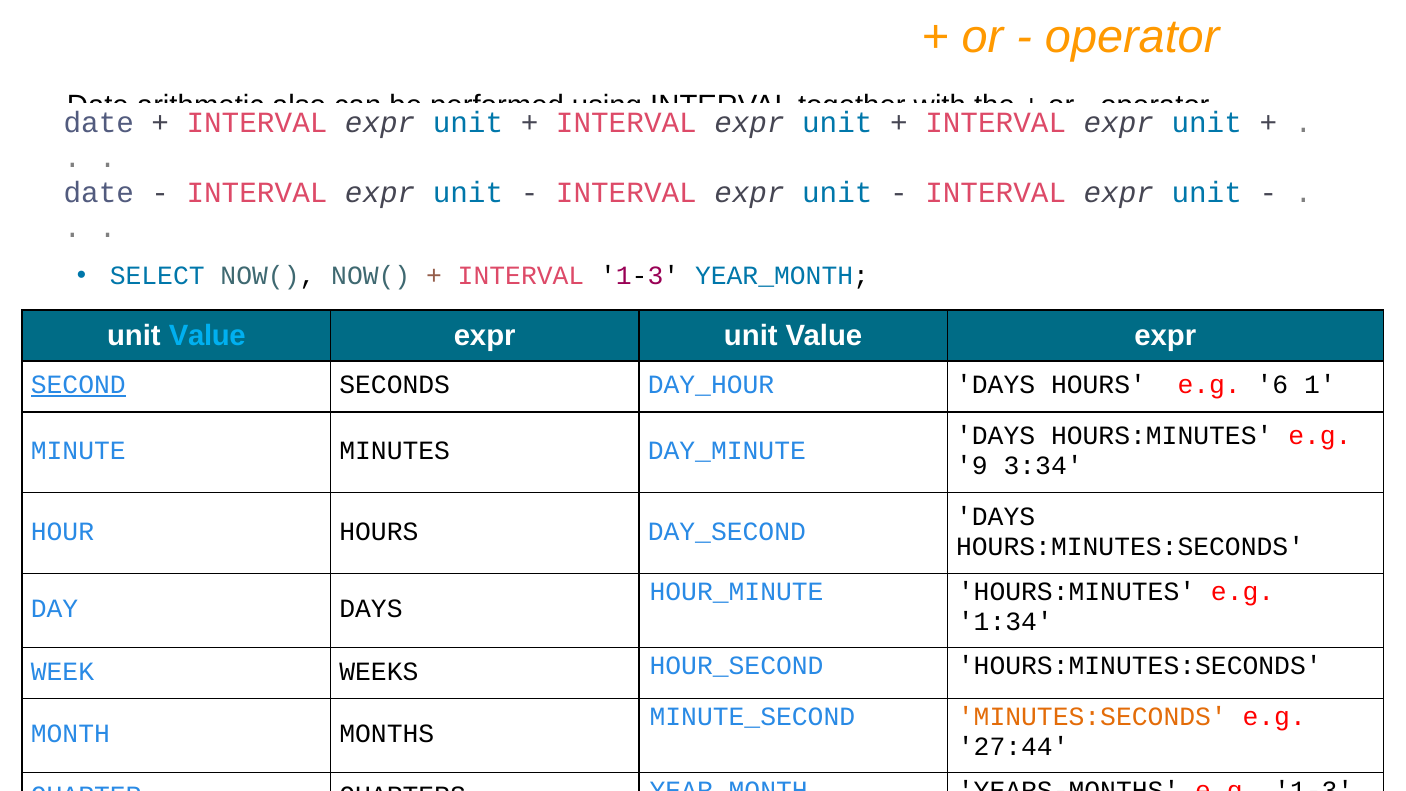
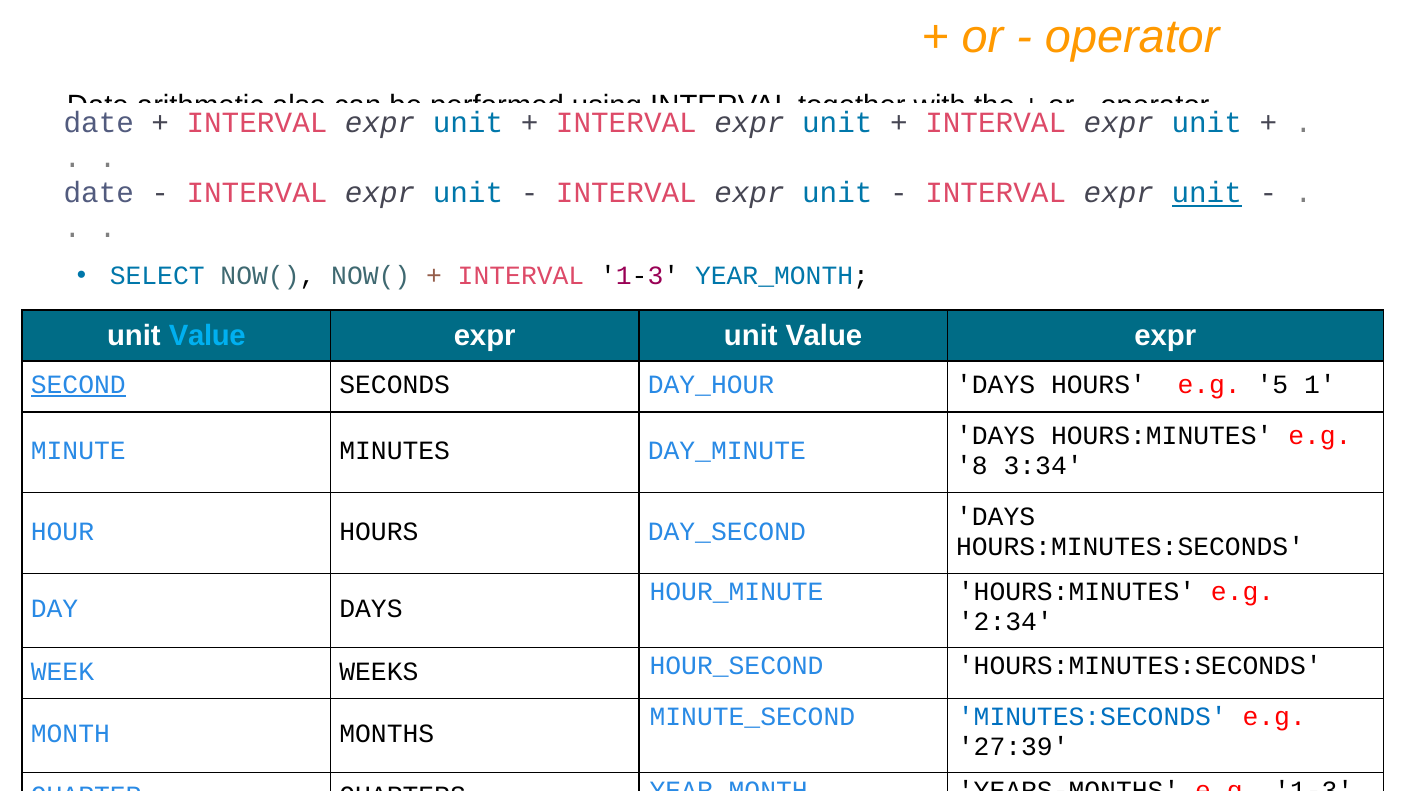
unit at (1207, 193) underline: none -> present
6: 6 -> 5
9: 9 -> 8
1:34: 1:34 -> 2:34
MINUTES:SECONDS colour: orange -> blue
27:44: 27:44 -> 27:39
